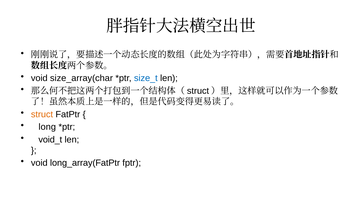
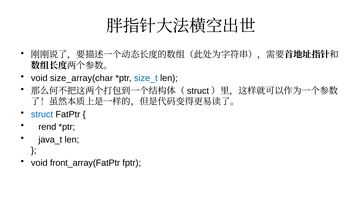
struct colour: orange -> blue
long: long -> rend
void_t: void_t -> java_t
long_array(FatPtr: long_array(FatPtr -> front_array(FatPtr
